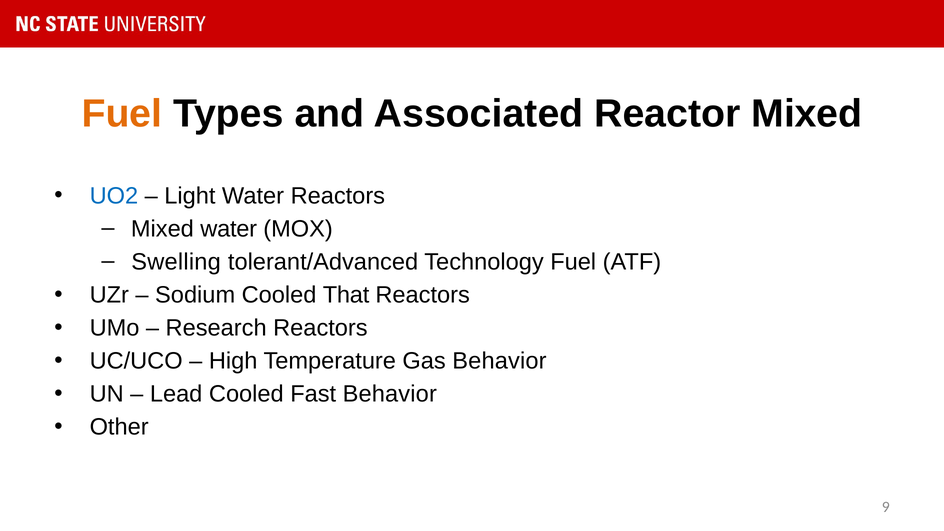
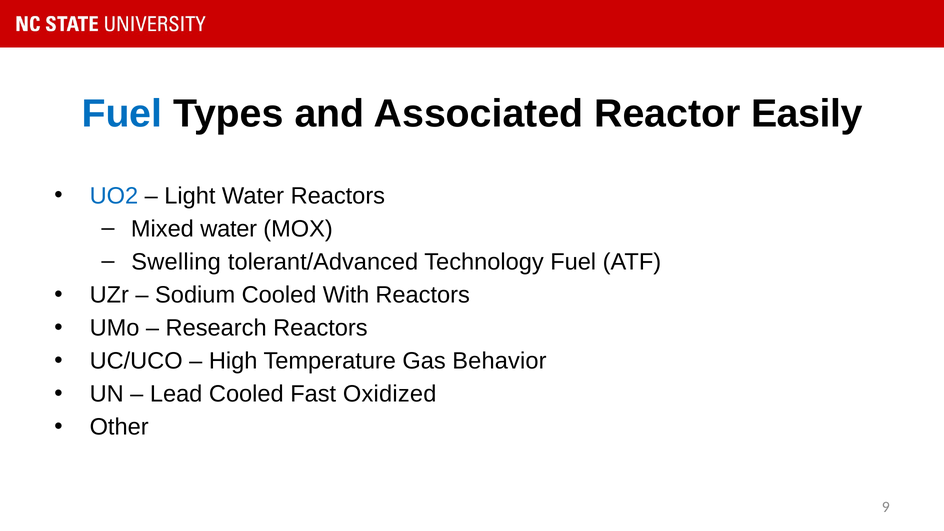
Fuel at (122, 114) colour: orange -> blue
Reactor Mixed: Mixed -> Easily
That: That -> With
Fast Behavior: Behavior -> Oxidized
